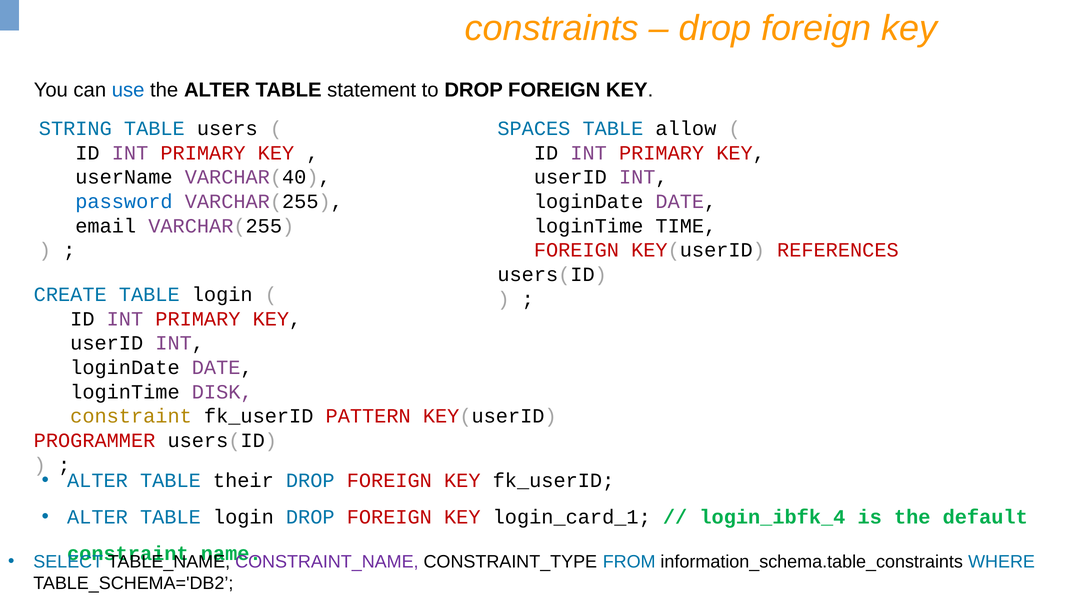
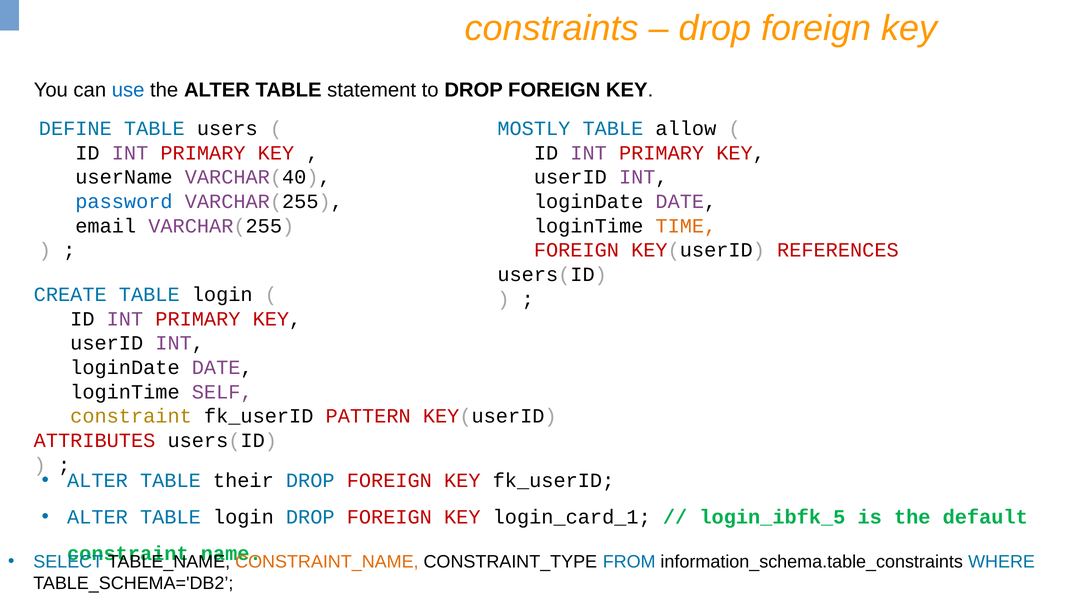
STRING: STRING -> DEFINE
SPACES: SPACES -> MOSTLY
TIME colour: black -> orange
DISK: DISK -> SELF
PROGRAMMER: PROGRAMMER -> ATTRIBUTES
login_ibfk_4: login_ibfk_4 -> login_ibfk_5
CONSTRAINT_NAME colour: purple -> orange
